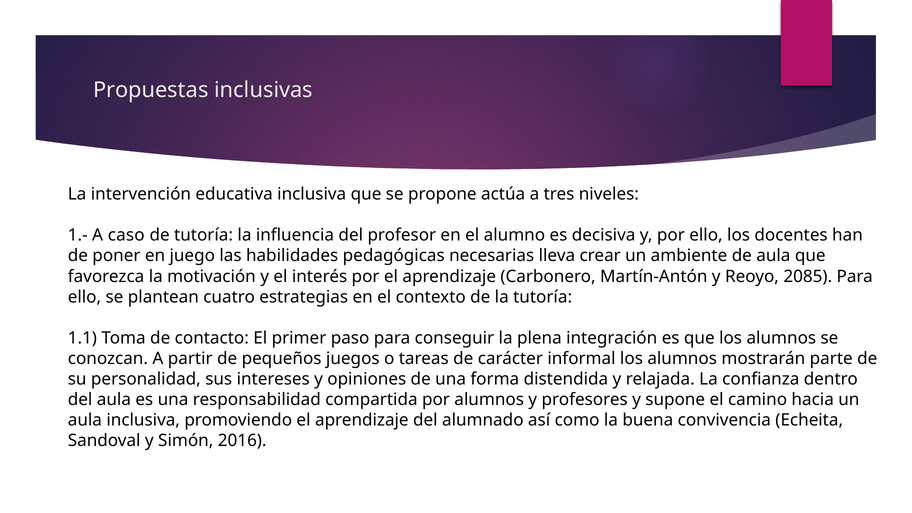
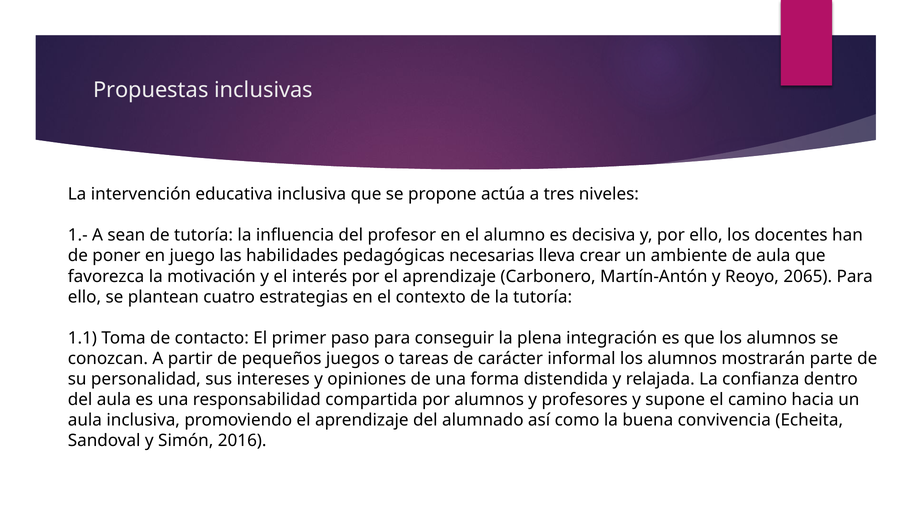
caso: caso -> sean
2085: 2085 -> 2065
